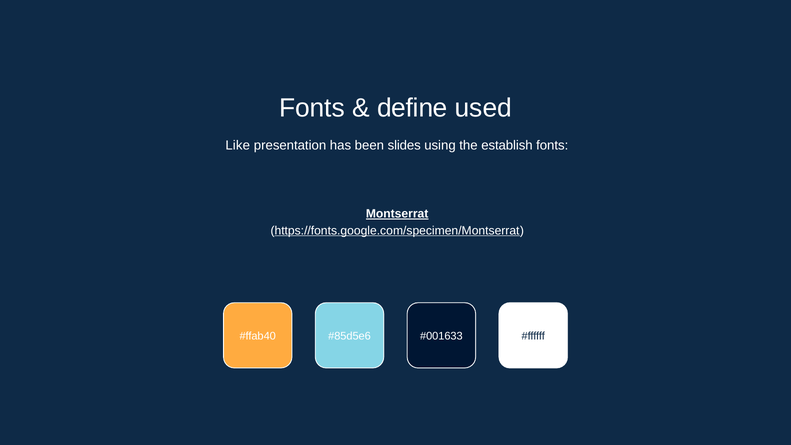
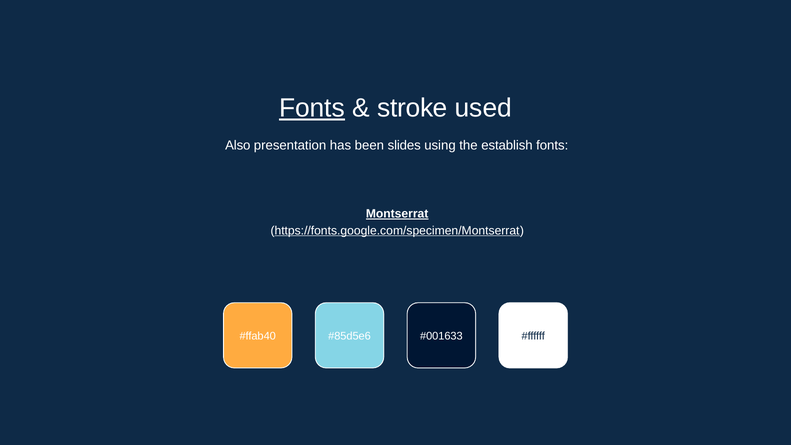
Fonts at (312, 108) underline: none -> present
define: define -> stroke
Like: Like -> Also
